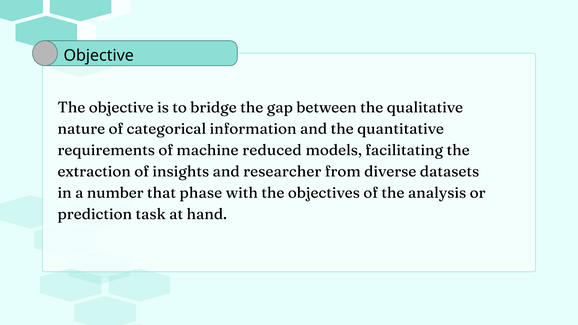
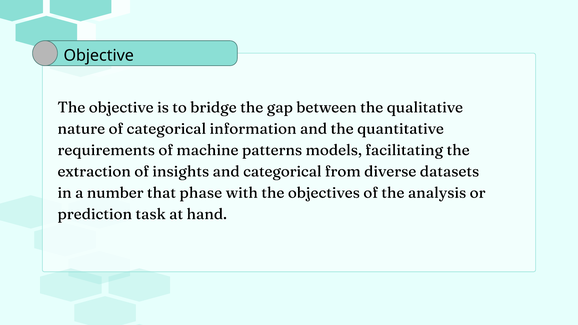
reduced: reduced -> patterns
and researcher: researcher -> categorical
